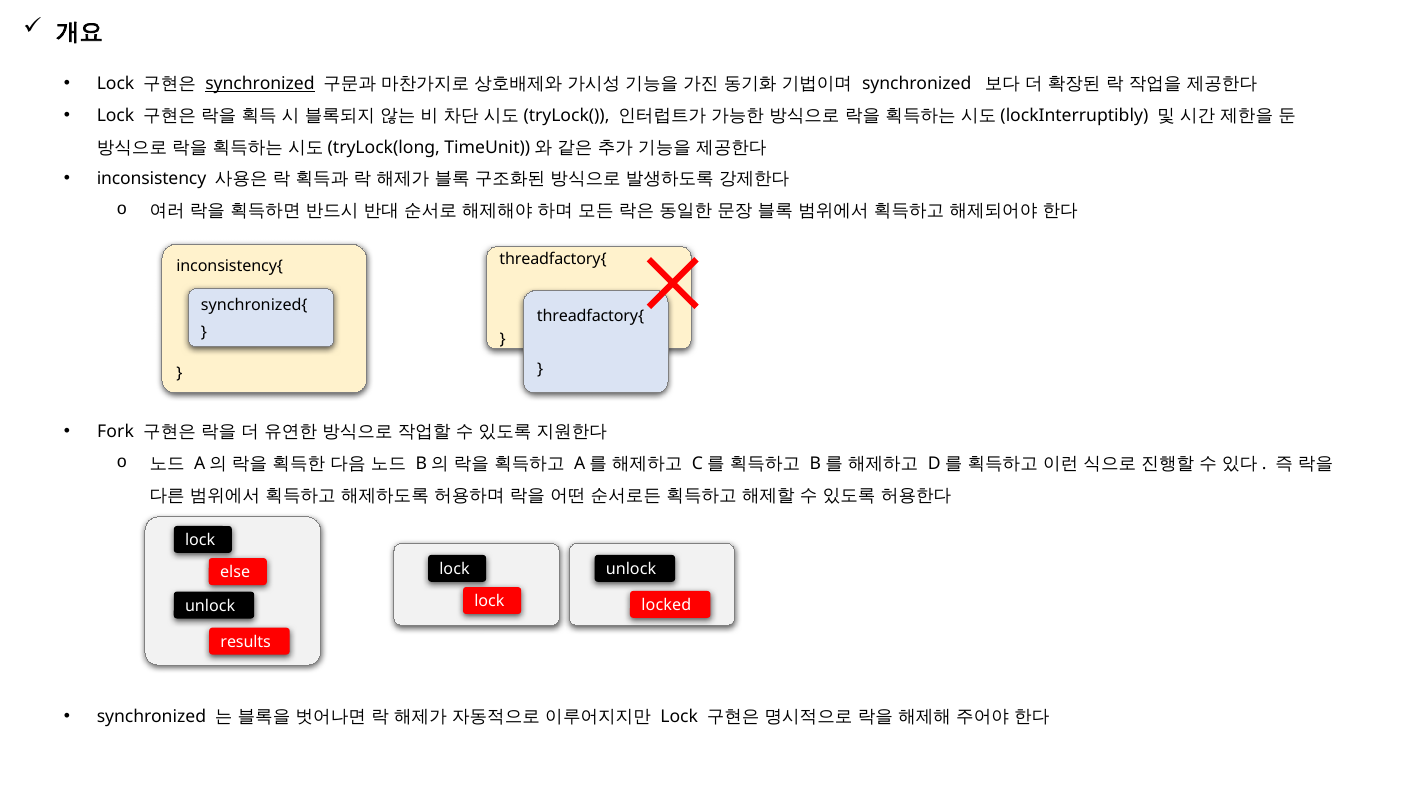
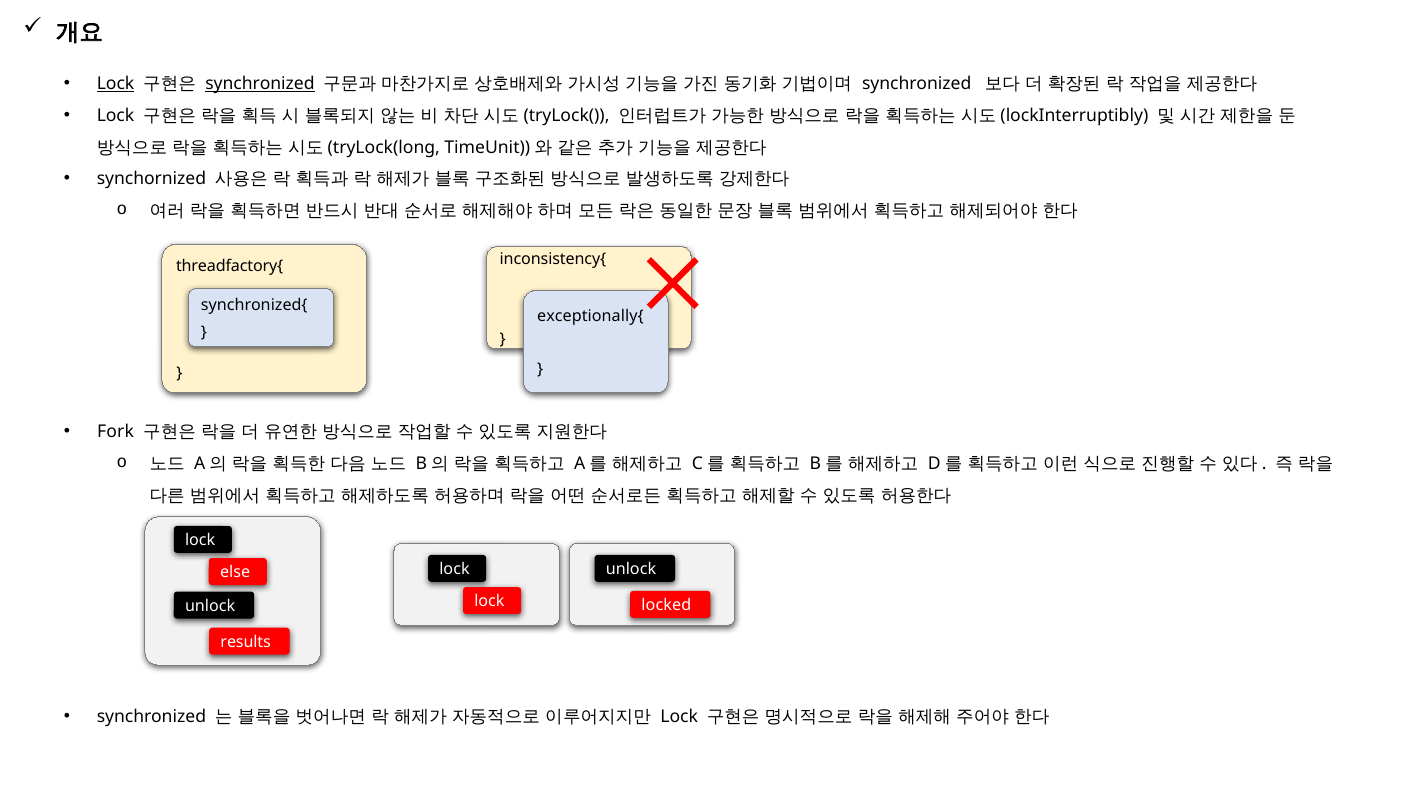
Lock at (116, 84) underline: none -> present
inconsistency: inconsistency -> synchornized
threadfactory{ at (553, 259): threadfactory{ -> inconsistency{
inconsistency{: inconsistency{ -> threadfactory{
threadfactory{ at (591, 316): threadfactory{ -> exceptionally{
